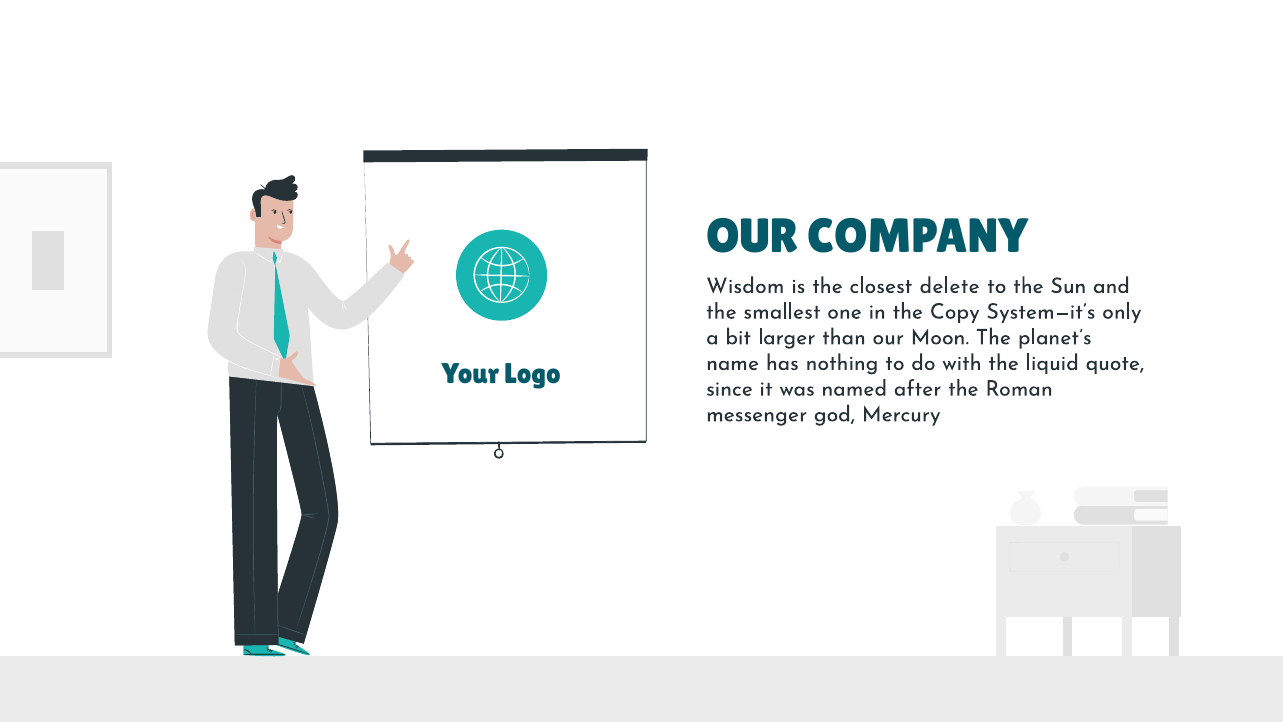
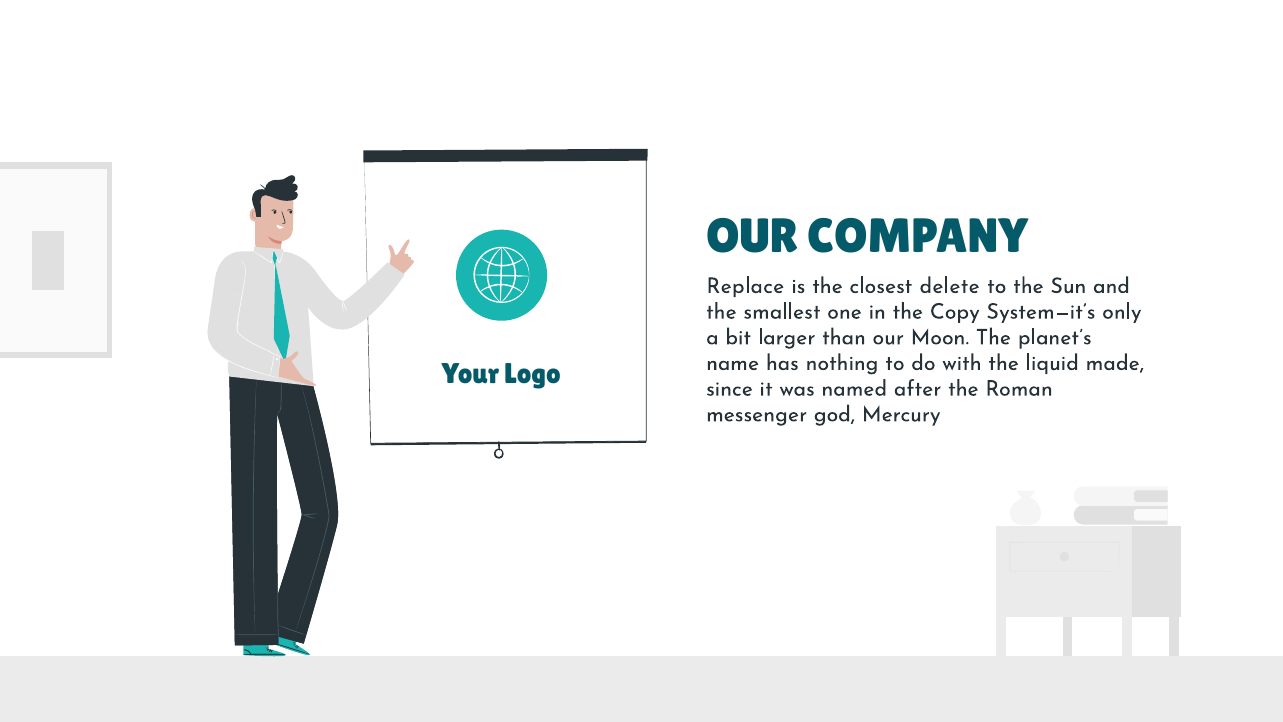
Wisdom: Wisdom -> Replace
quote: quote -> made
